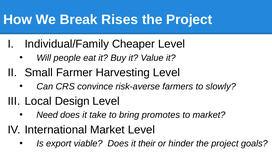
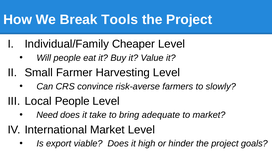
Rises: Rises -> Tools
Local Design: Design -> People
promotes: promotes -> adequate
their: their -> high
